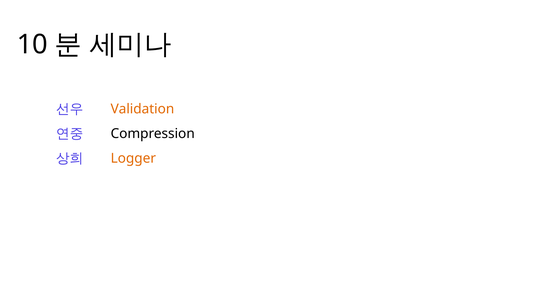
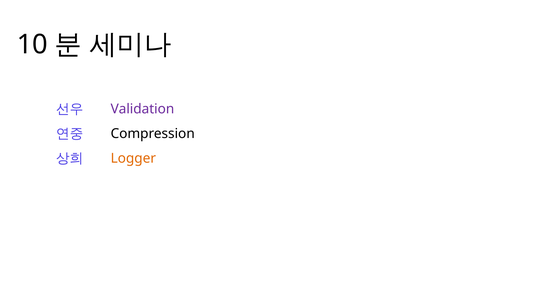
Validation colour: orange -> purple
